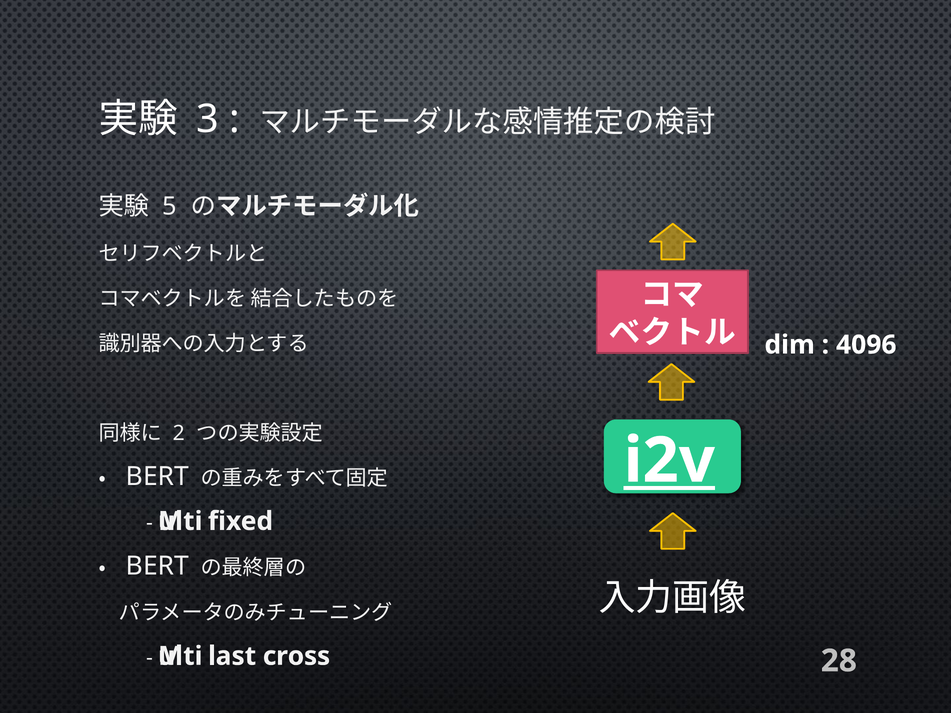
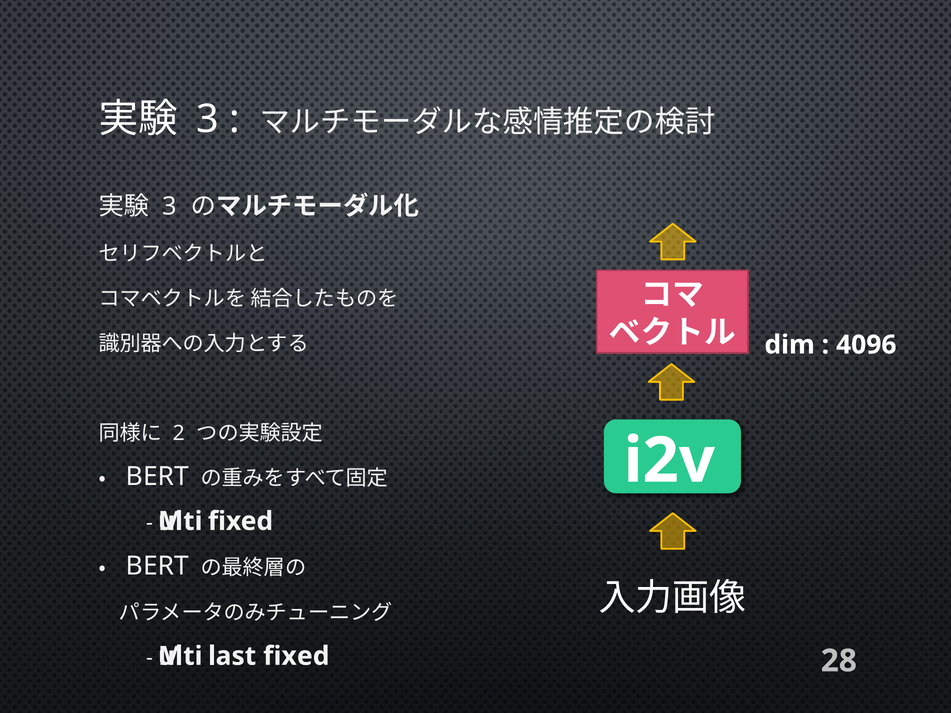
5 at (170, 207): 5 -> 3
i2v underline: present -> none
last cross: cross -> fixed
